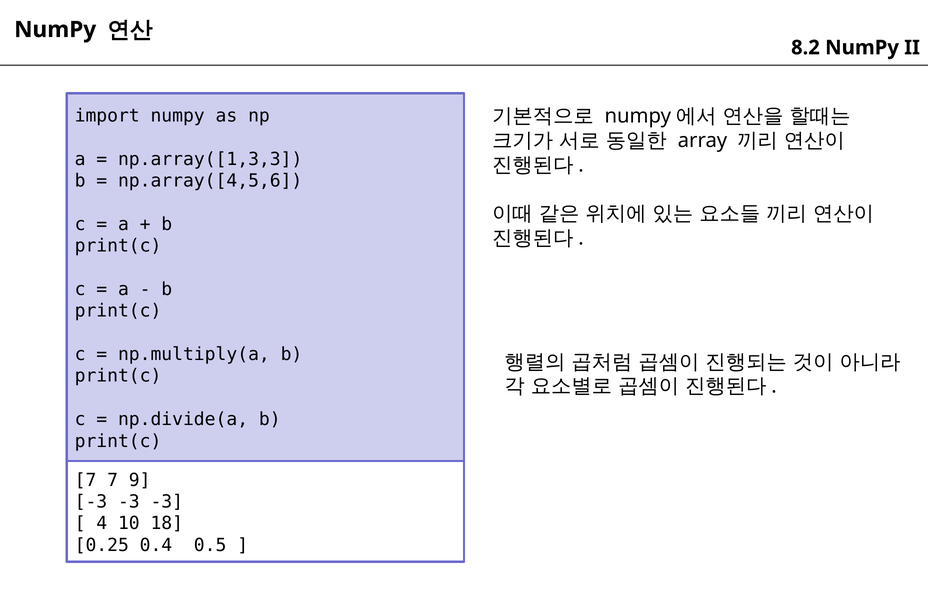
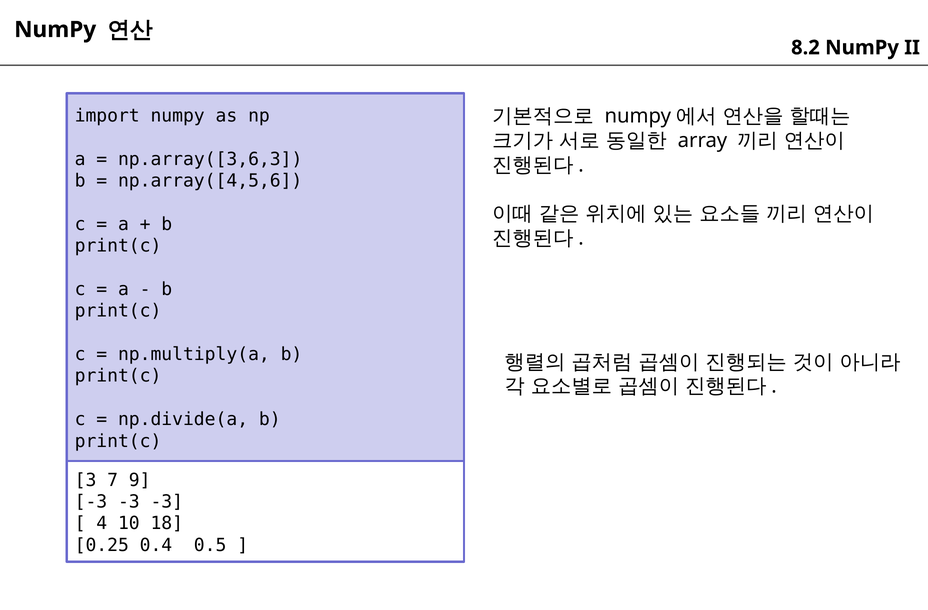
np.array([1,3,3: np.array([1,3,3 -> np.array([3,6,3
7 at (86, 480): 7 -> 3
